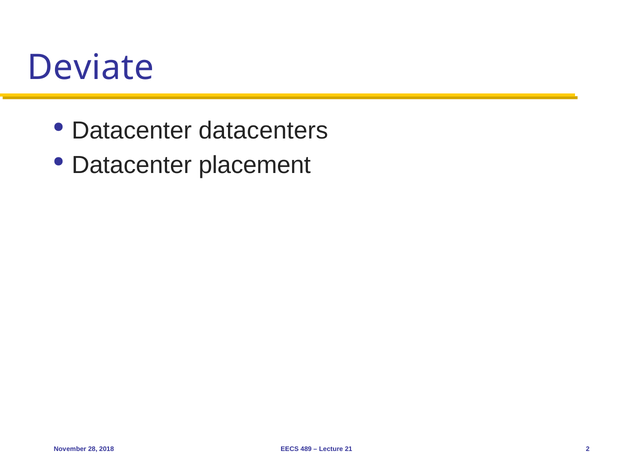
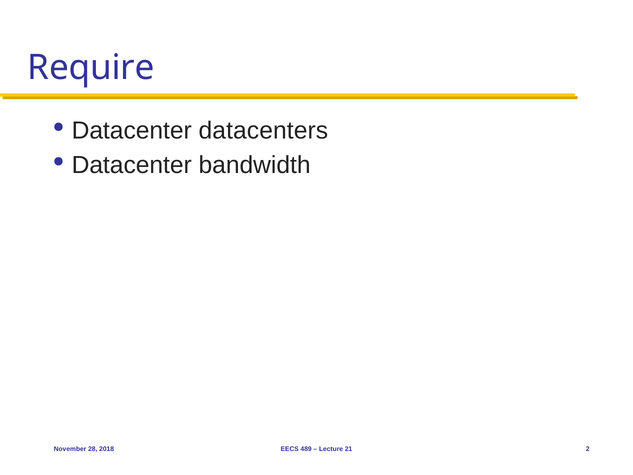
Deviate: Deviate -> Require
placement: placement -> bandwidth
